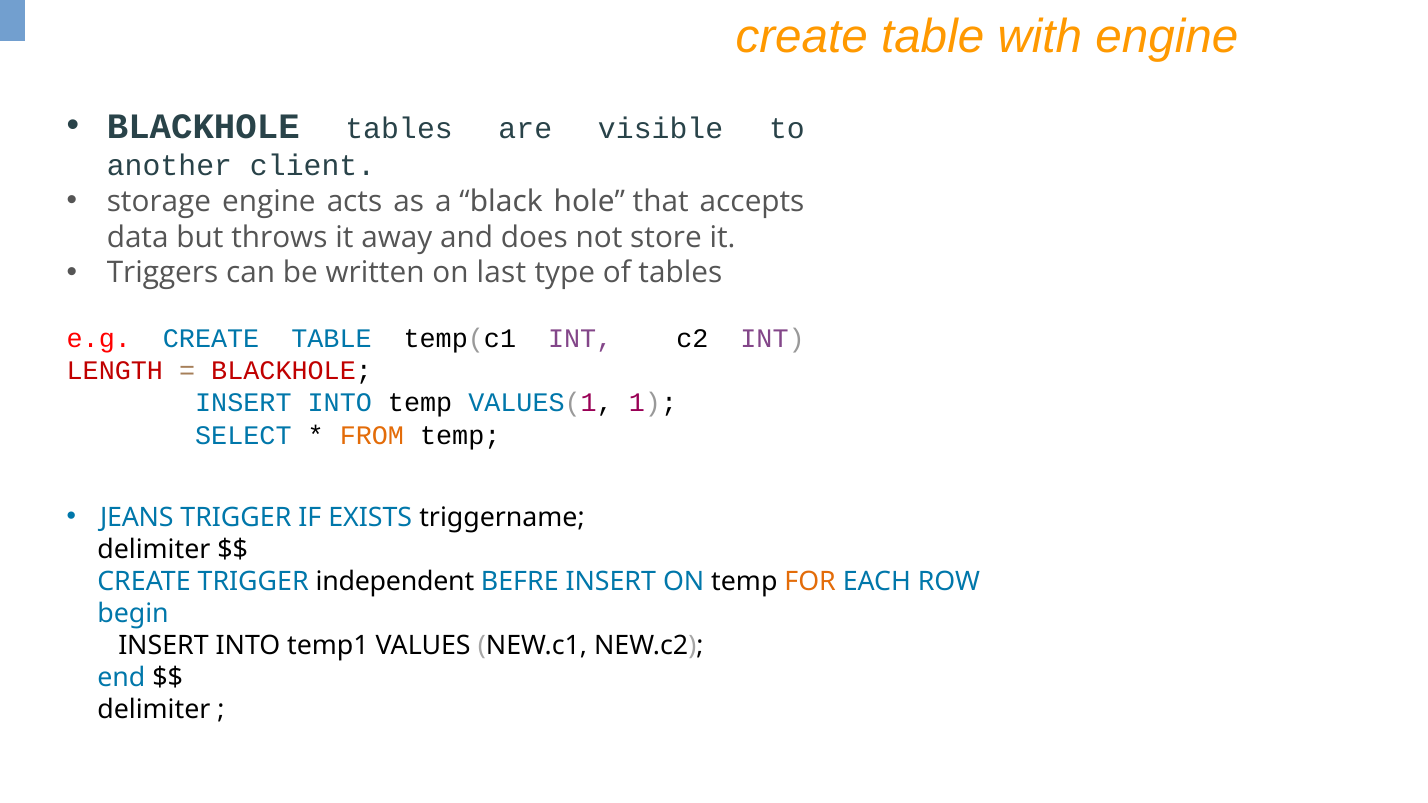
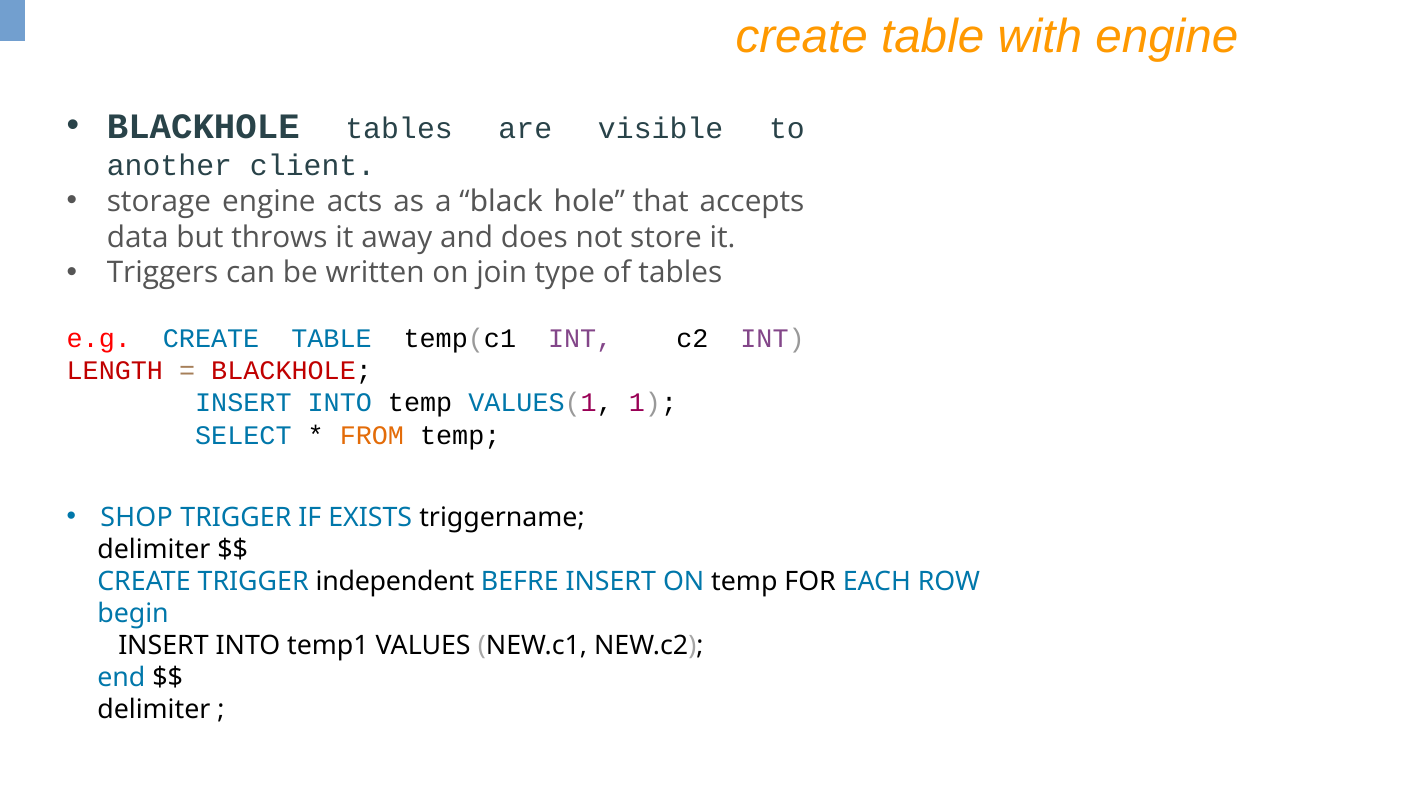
last: last -> join
JEANS: JEANS -> SHOP
FOR colour: orange -> black
